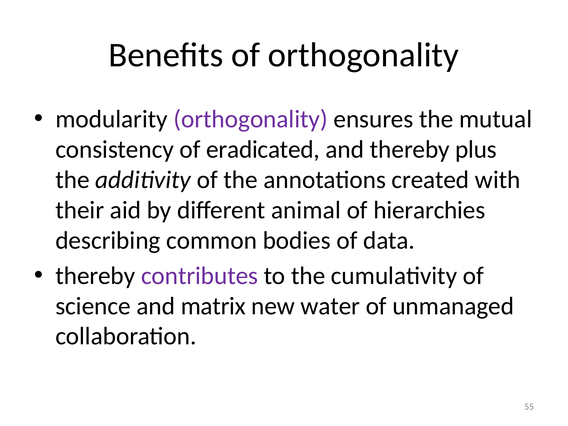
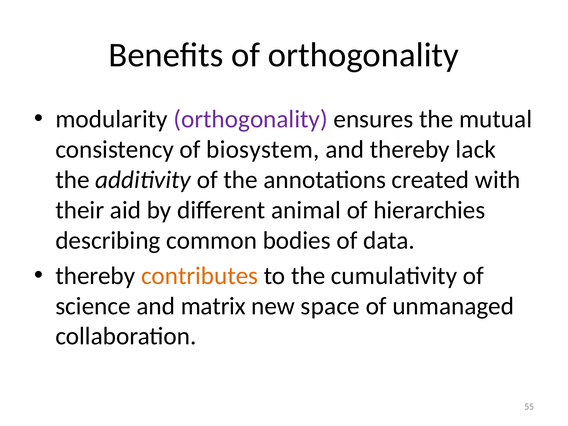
eradicated: eradicated -> biosystem
plus: plus -> lack
contributes colour: purple -> orange
water: water -> space
